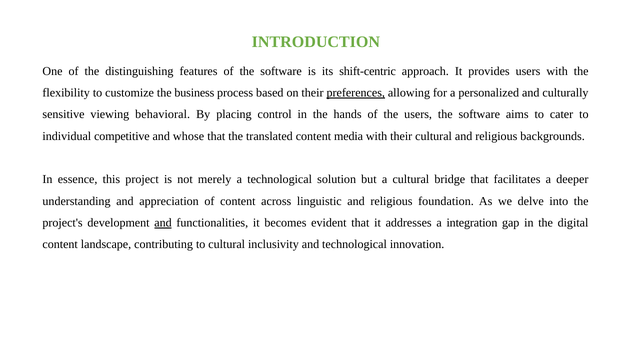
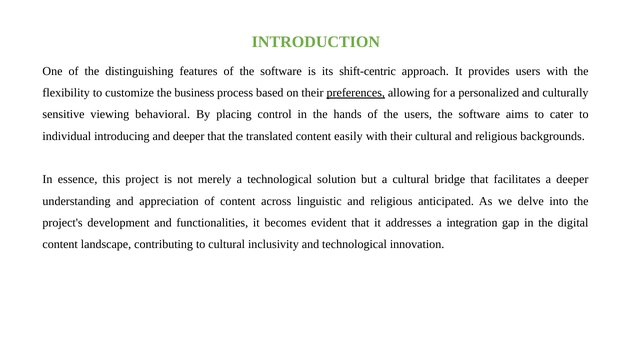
competitive: competitive -> introducing
and whose: whose -> deeper
media: media -> easily
foundation: foundation -> anticipated
and at (163, 223) underline: present -> none
